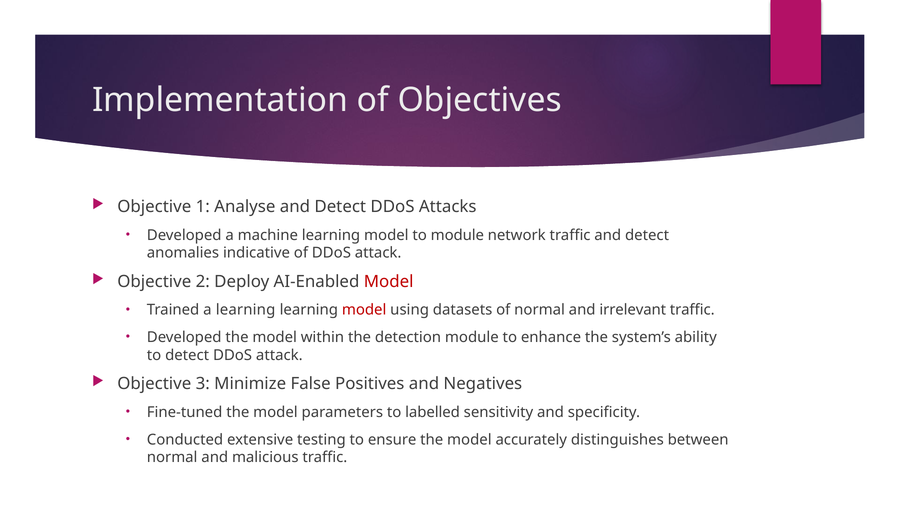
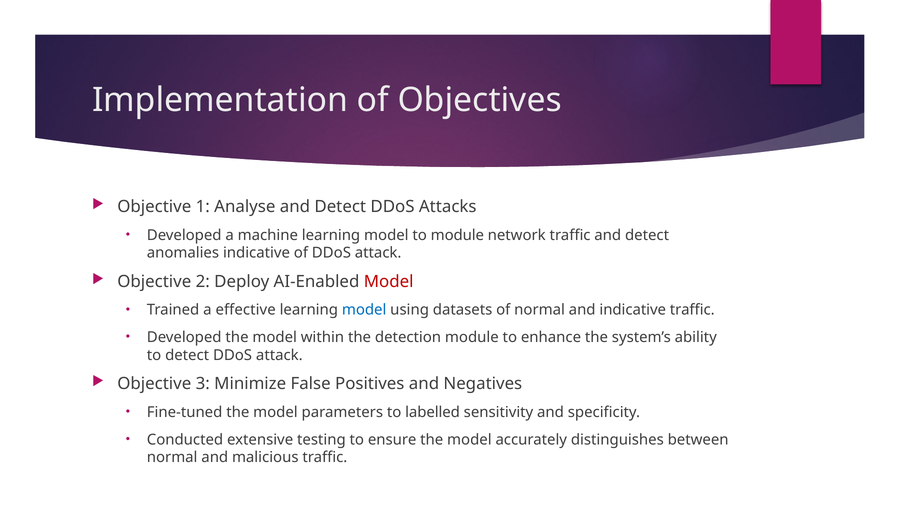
a learning: learning -> effective
model at (364, 310) colour: red -> blue
and irrelevant: irrelevant -> indicative
